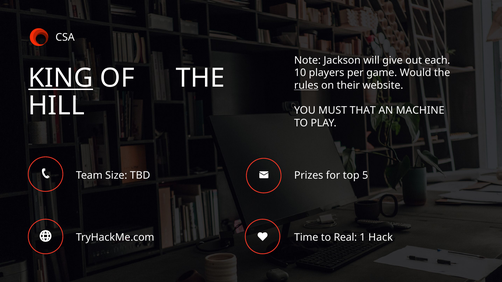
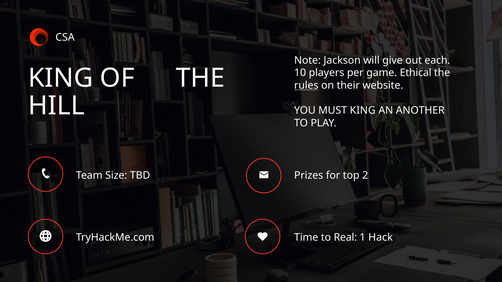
Would: Would -> Ethical
KING at (61, 78) underline: present -> none
MUST THAT: THAT -> KING
MACHINE: MACHINE -> ANOTHER
5: 5 -> 2
